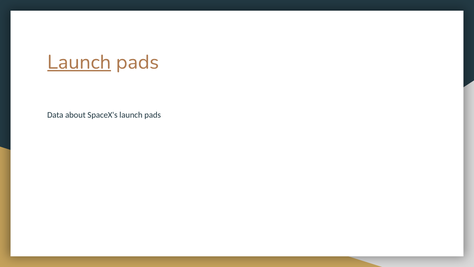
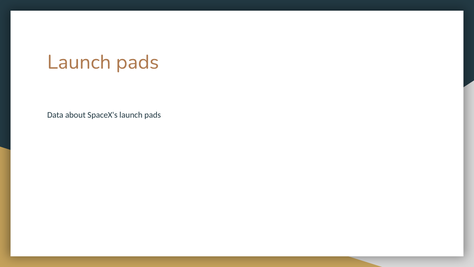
Launch at (79, 62) underline: present -> none
